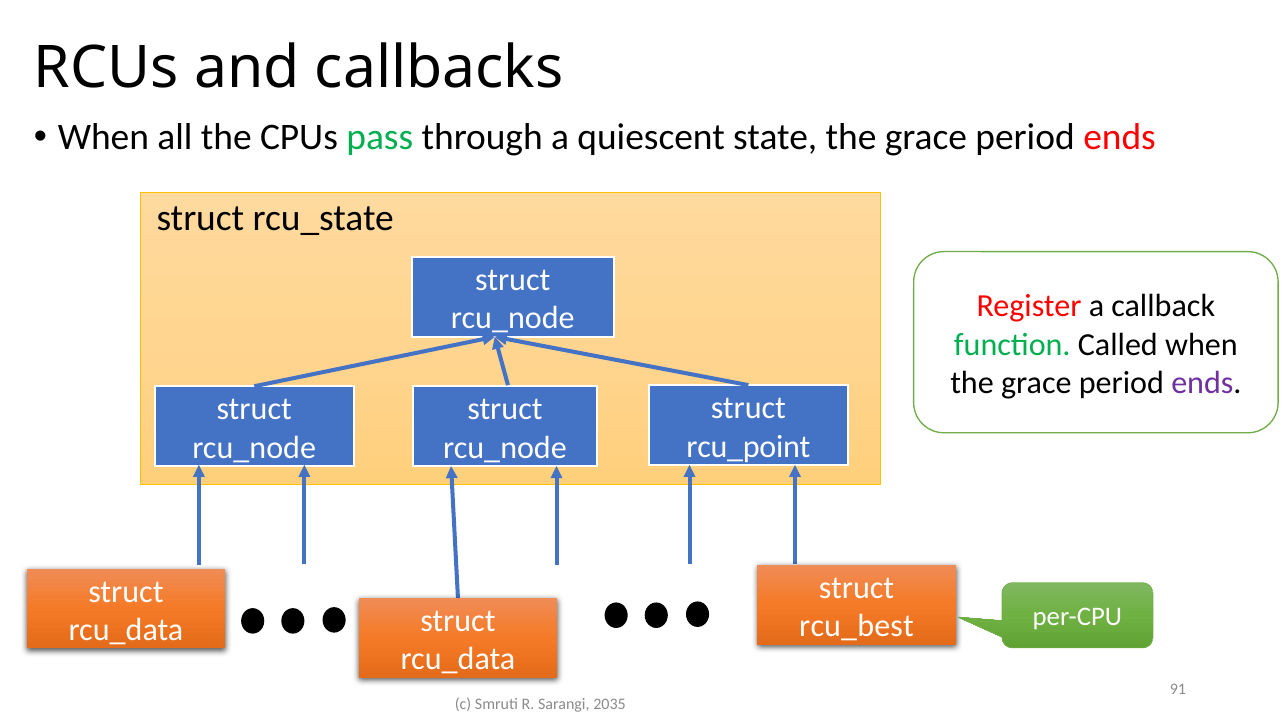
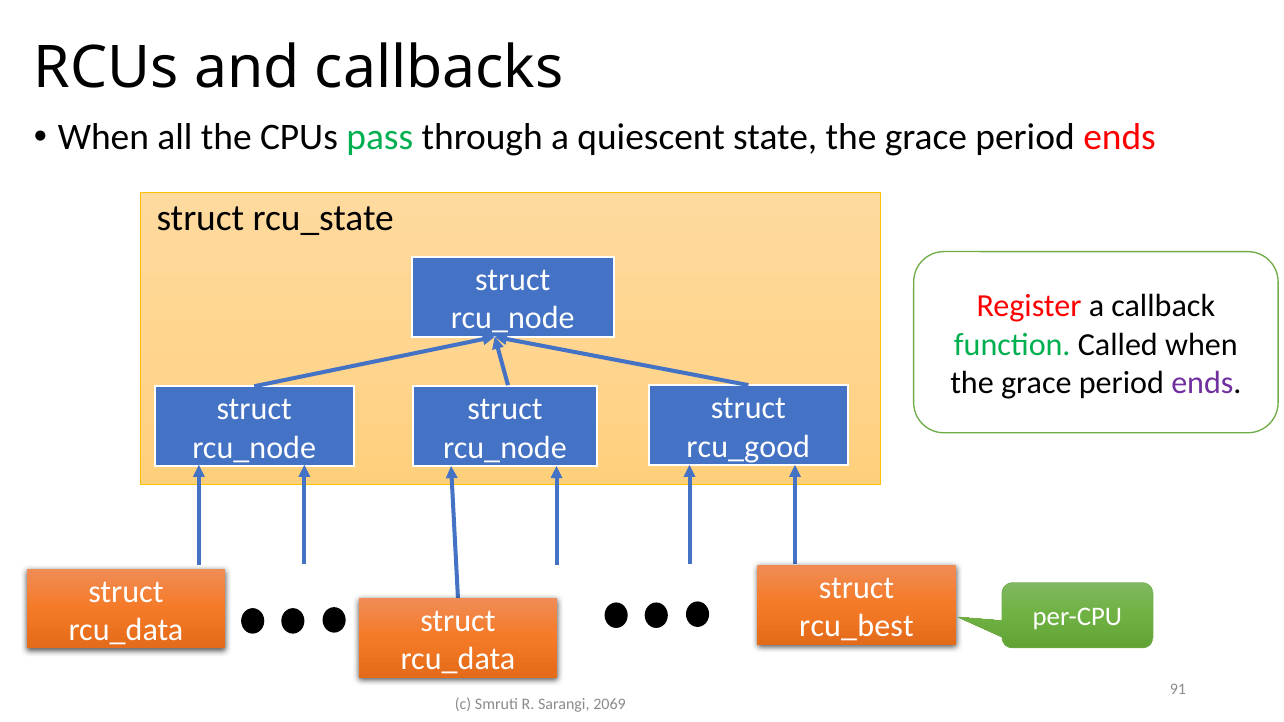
rcu_point: rcu_point -> rcu_good
2035: 2035 -> 2069
